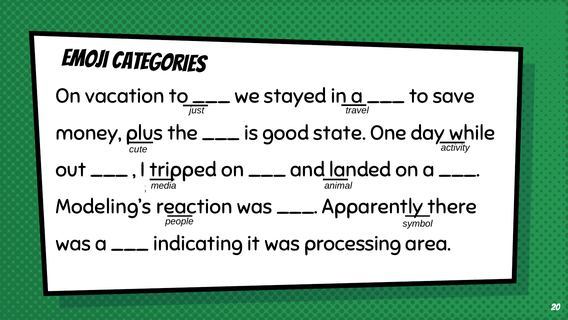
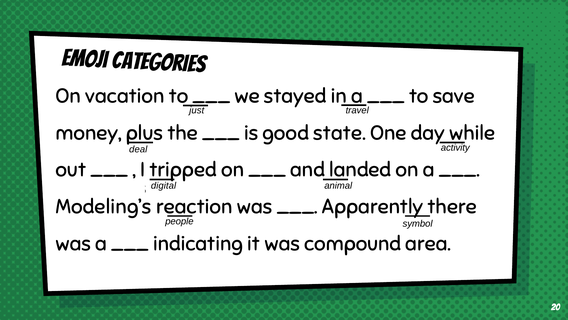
cute: cute -> deal
media: media -> digital
processing: processing -> compound
